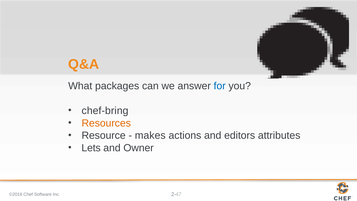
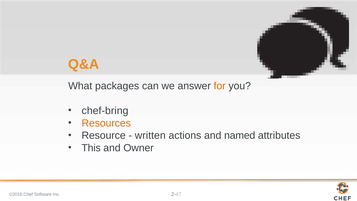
for colour: blue -> orange
makes: makes -> written
editors: editors -> named
Lets: Lets -> This
